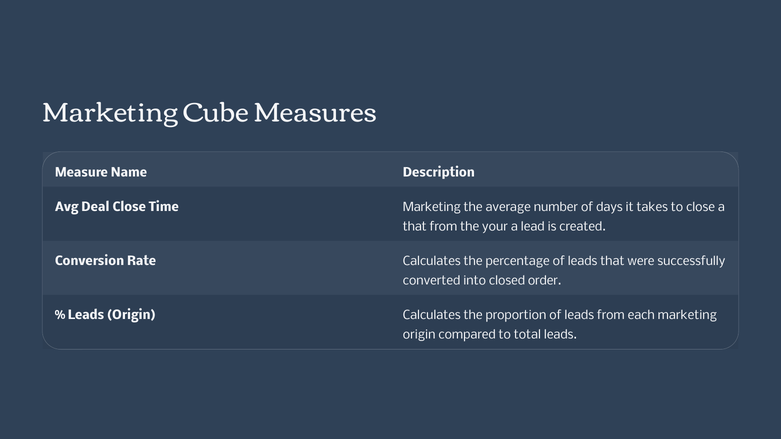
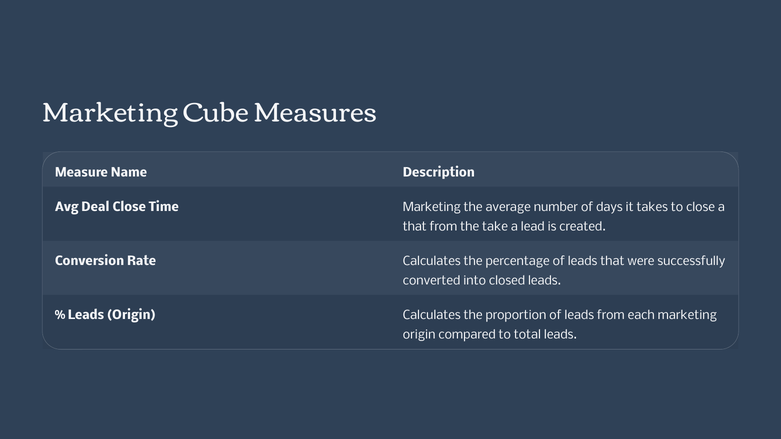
your: your -> take
closed order: order -> leads
